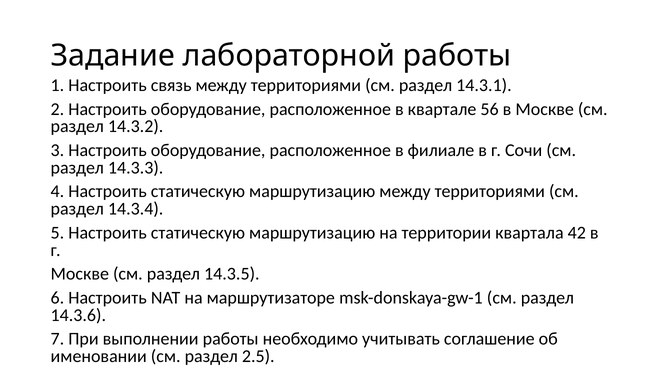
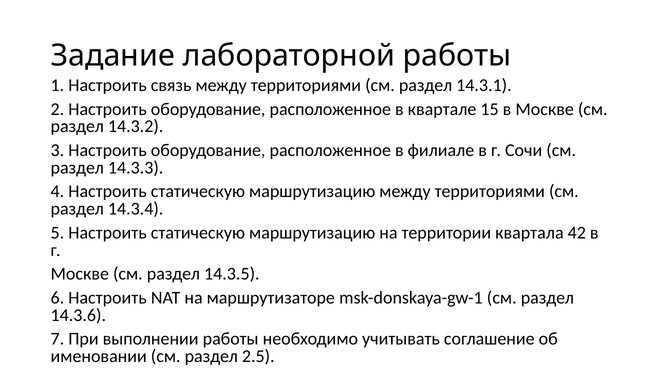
56: 56 -> 15
